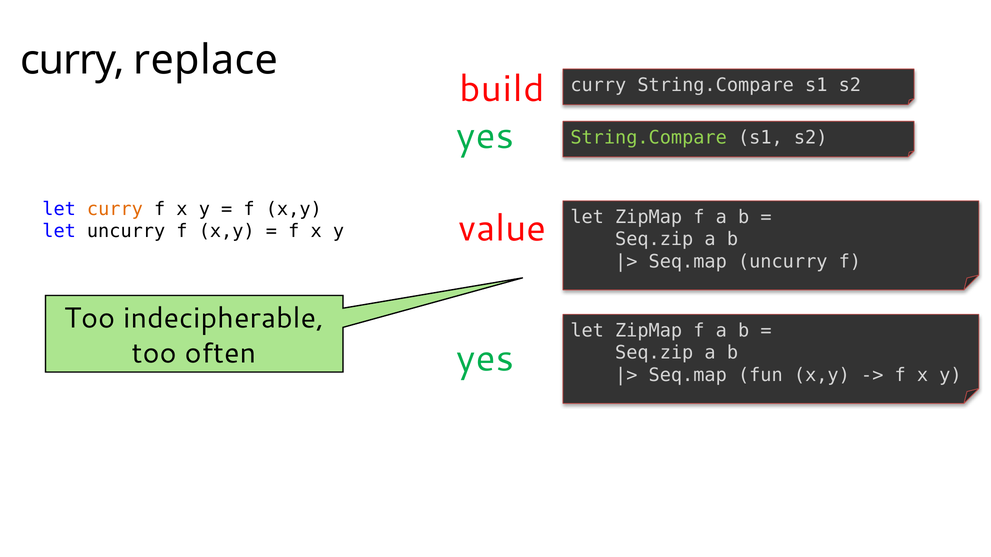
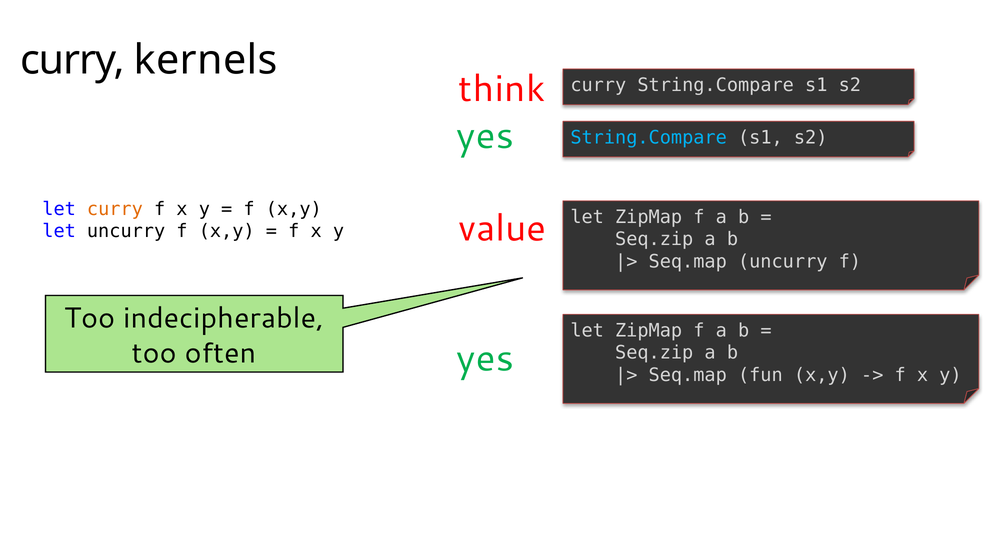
replace: replace -> kernels
build: build -> think
String.Compare at (649, 138) colour: light green -> light blue
